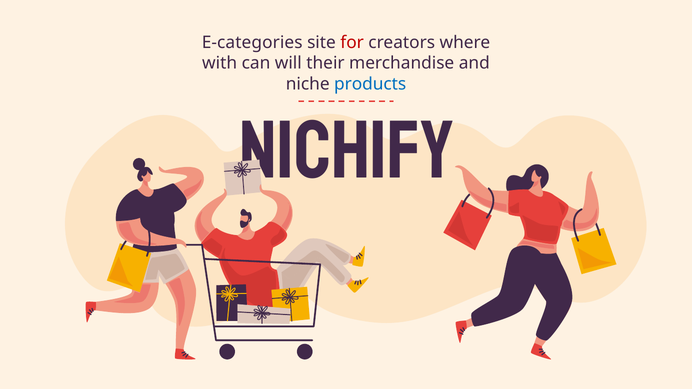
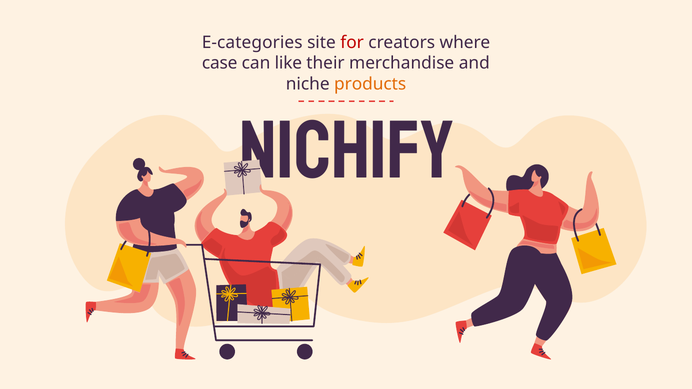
with: with -> case
will: will -> like
products colour: blue -> orange
